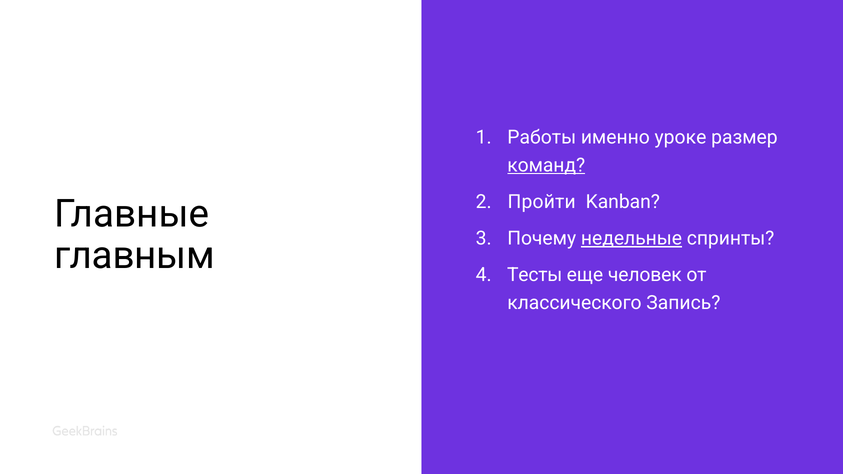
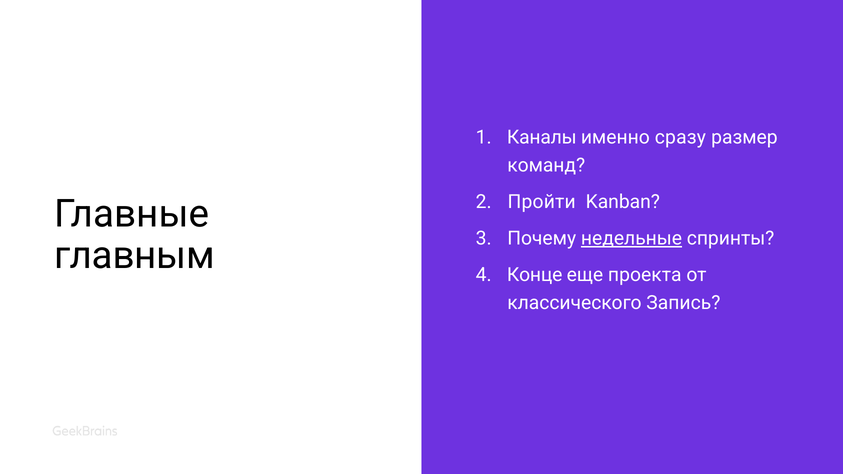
Работы: Работы -> Каналы
уроке: уроке -> сразу
команд underline: present -> none
Тесты: Тесты -> Конце
человек: человек -> проекта
